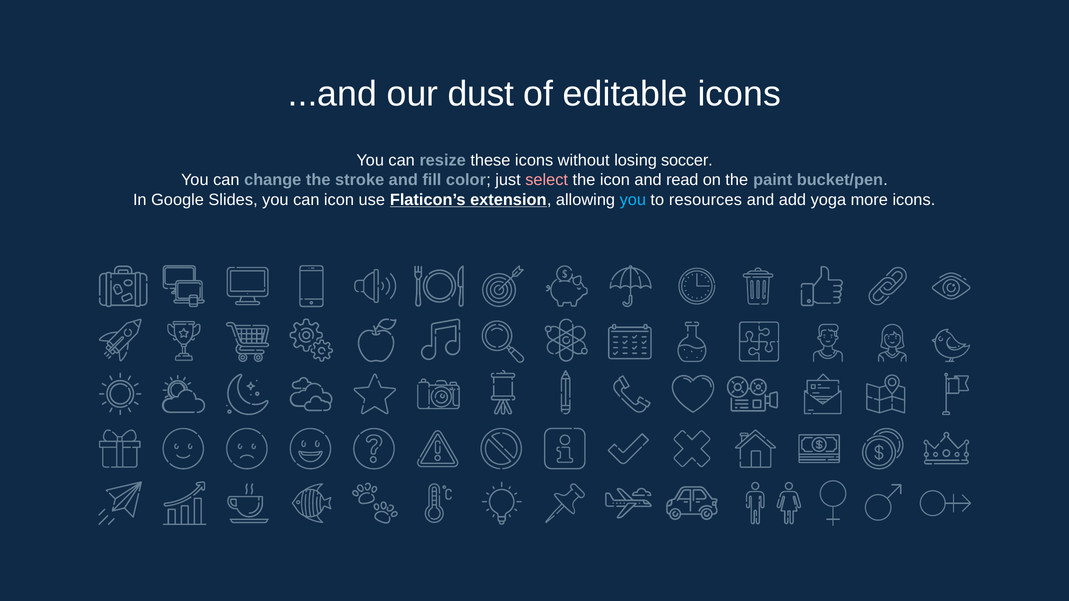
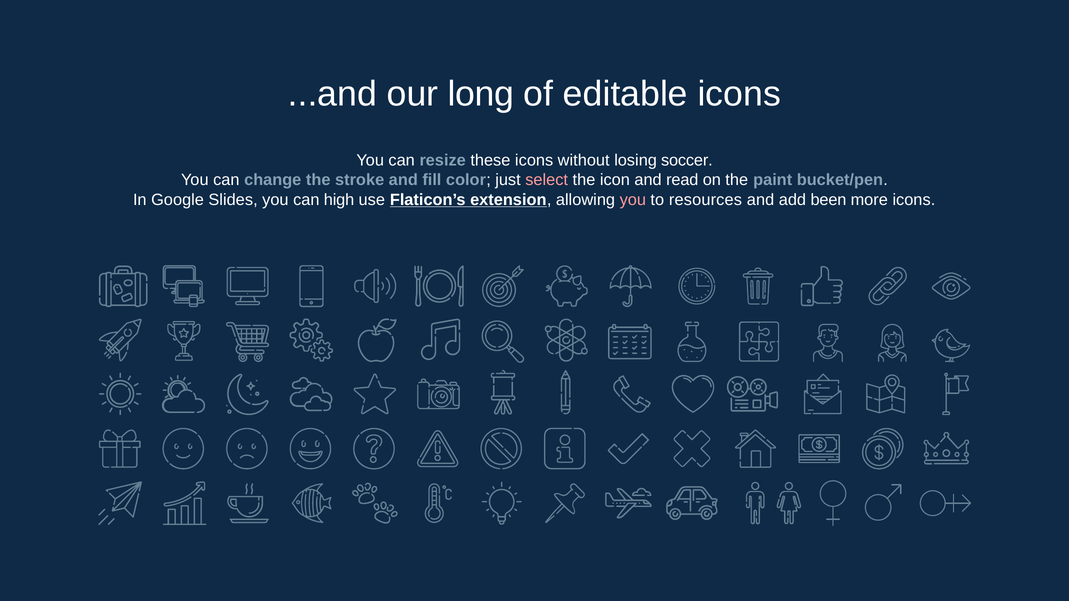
dust: dust -> long
can icon: icon -> high
you at (633, 200) colour: light blue -> pink
yoga: yoga -> been
